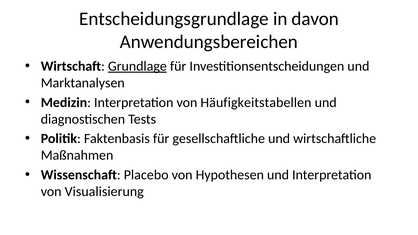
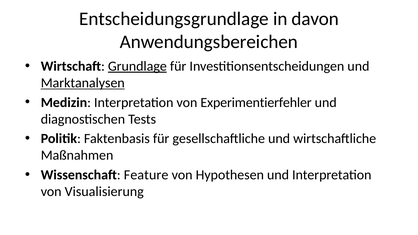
Marktanalysen underline: none -> present
Häufigkeitstabellen: Häufigkeitstabellen -> Experimentierfehler
Placebo: Placebo -> Feature
